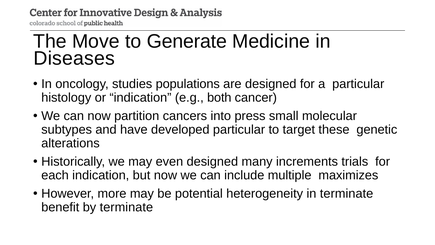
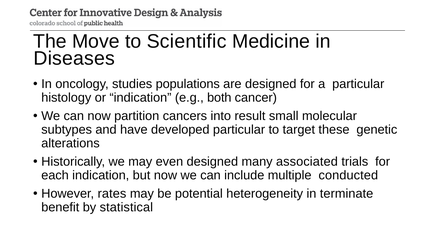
Generate: Generate -> Scientific
press: press -> result
increments: increments -> associated
maximizes: maximizes -> conducted
more: more -> rates
by terminate: terminate -> statistical
